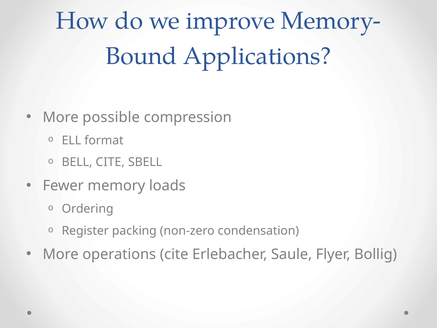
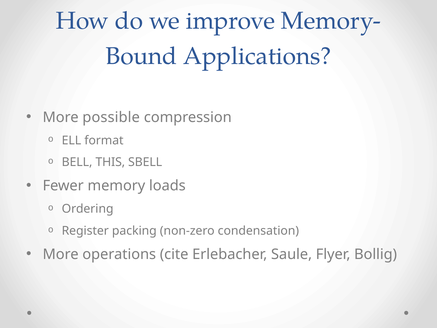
BELL CITE: CITE -> THIS
